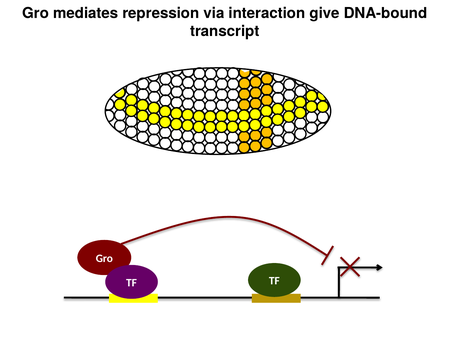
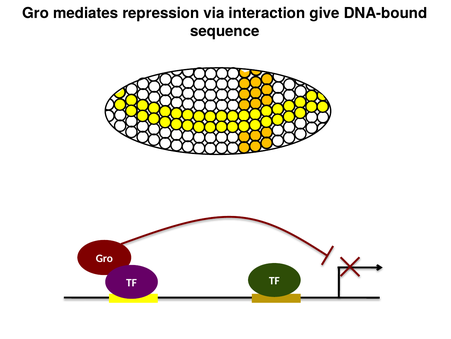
transcript: transcript -> sequence
